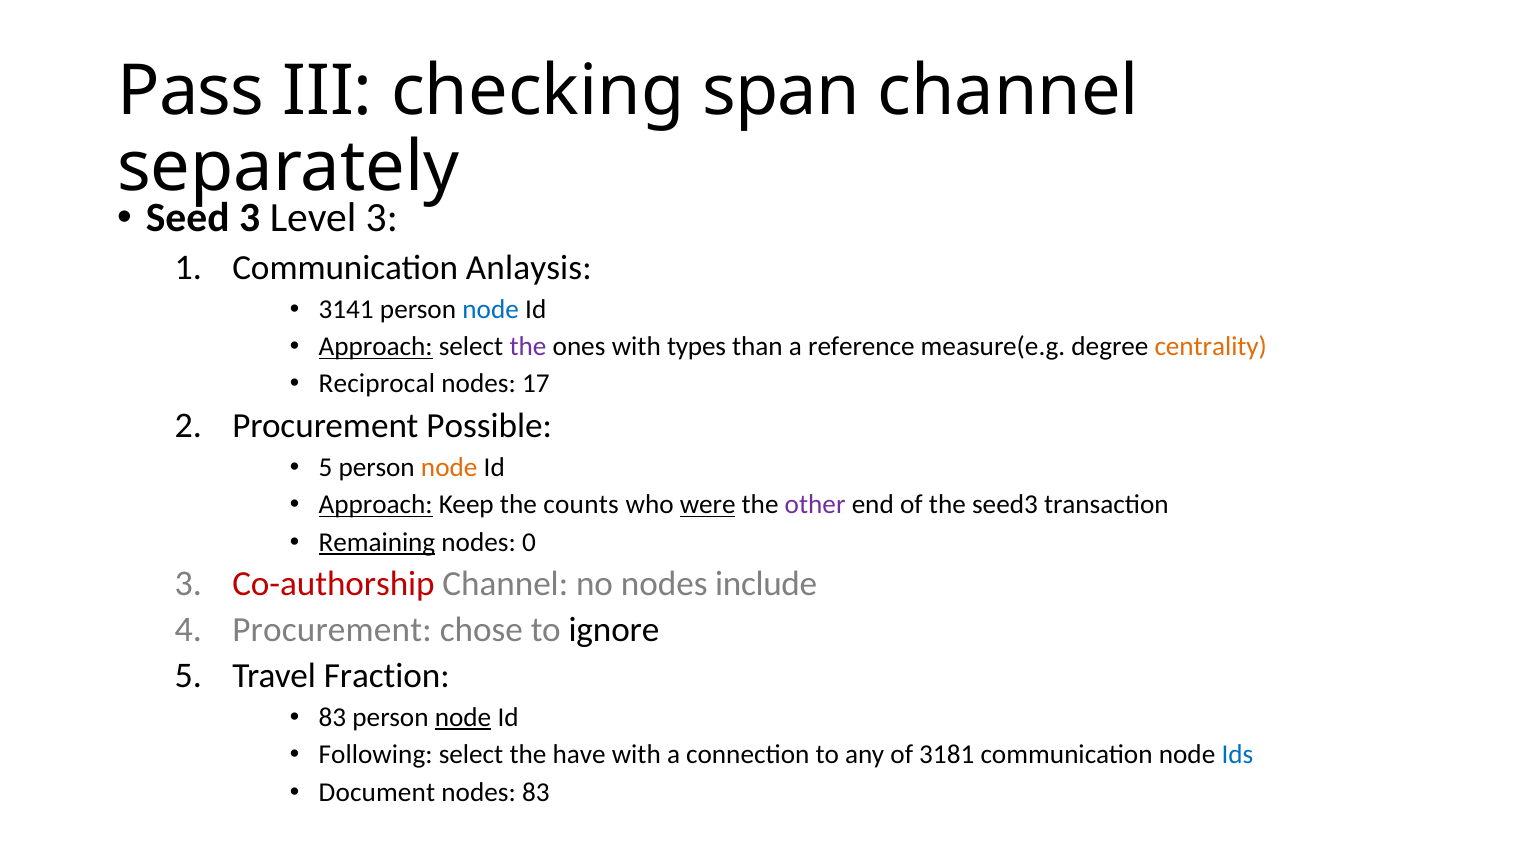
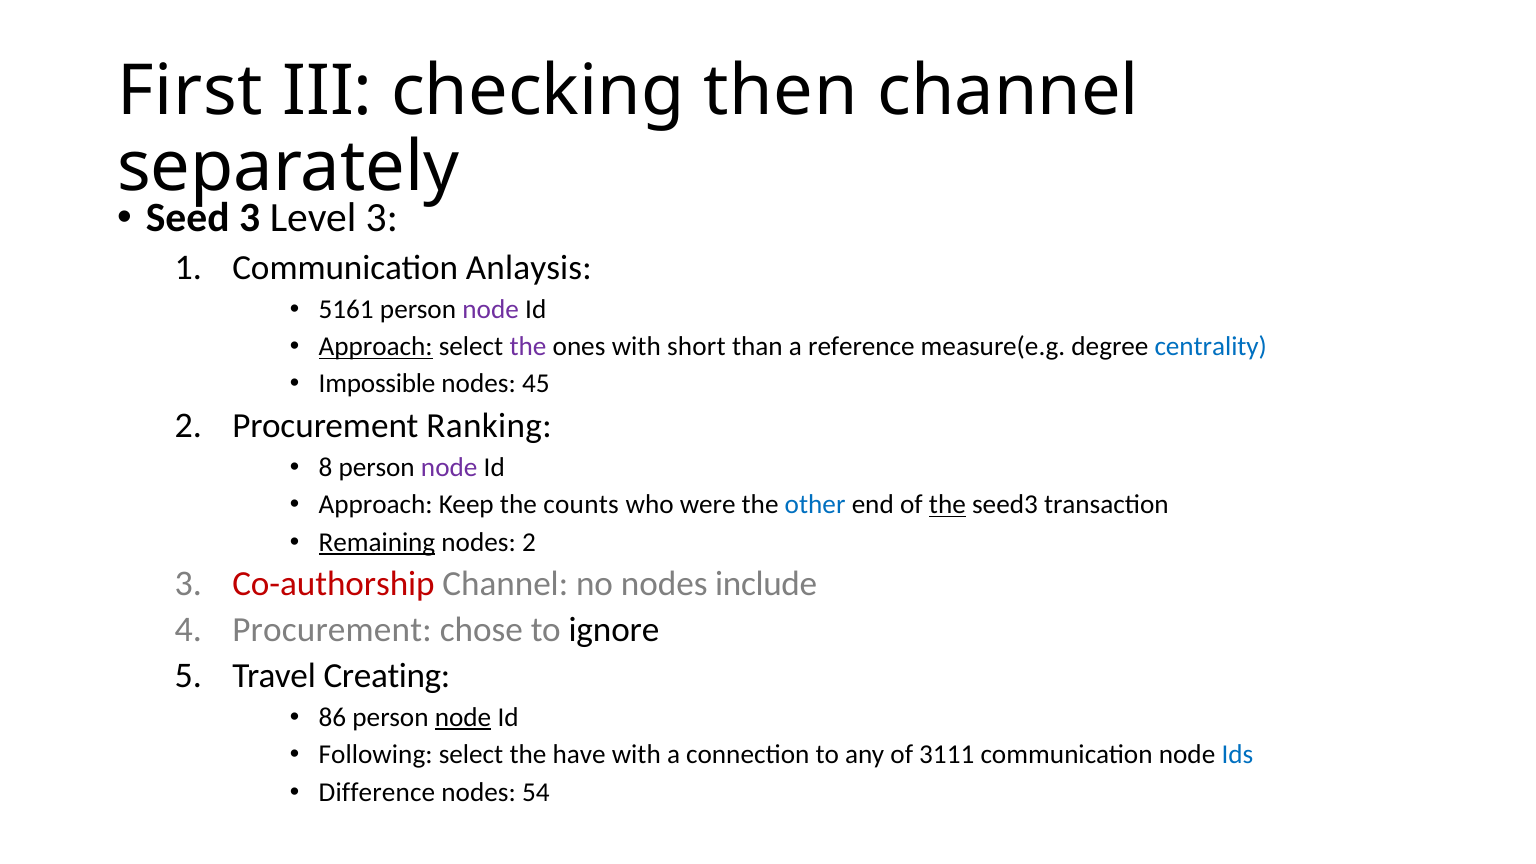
Pass: Pass -> First
span: span -> then
3141: 3141 -> 5161
node at (491, 309) colour: blue -> purple
types: types -> short
centrality colour: orange -> blue
Reciprocal: Reciprocal -> Impossible
17: 17 -> 45
Possible: Possible -> Ranking
5 at (326, 467): 5 -> 8
node at (449, 467) colour: orange -> purple
Approach at (376, 505) underline: present -> none
were underline: present -> none
other colour: purple -> blue
the at (947, 505) underline: none -> present
nodes 0: 0 -> 2
Fraction: Fraction -> Creating
83 at (332, 717): 83 -> 86
3181: 3181 -> 3111
Document: Document -> Difference
nodes 83: 83 -> 54
